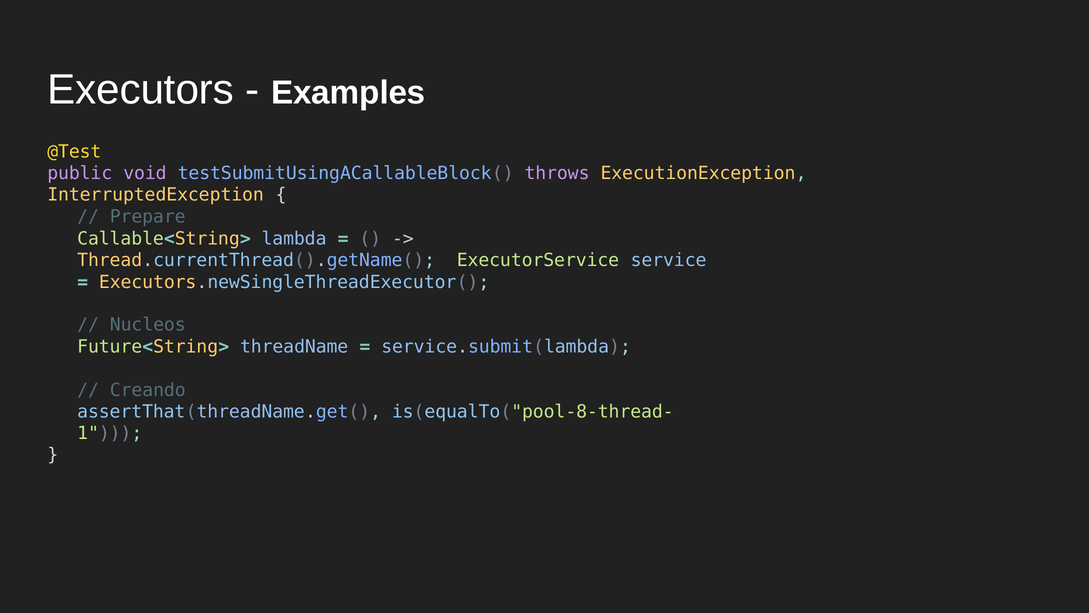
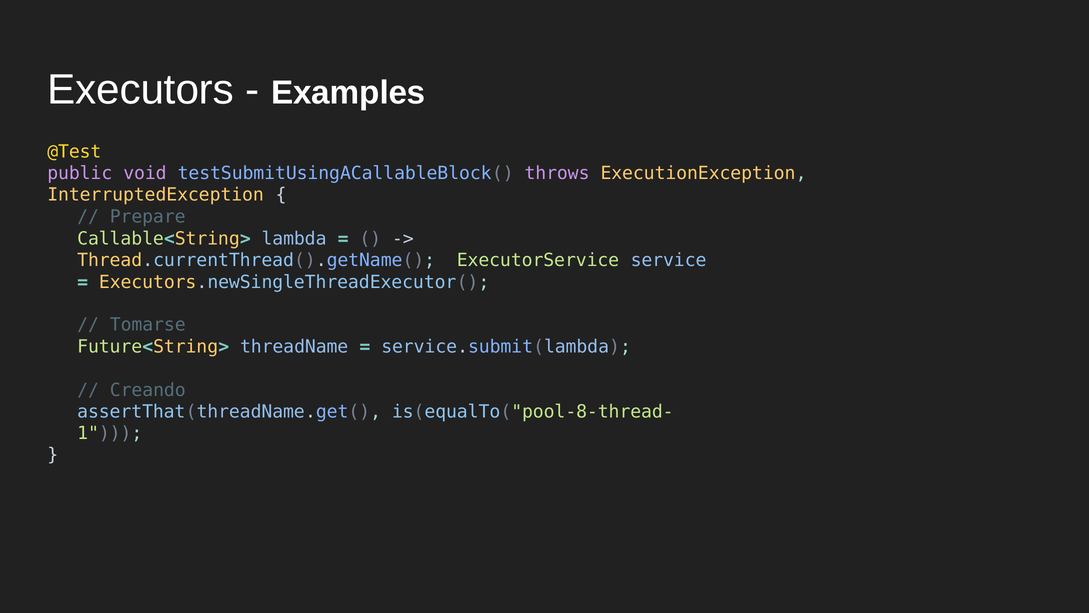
Nucleos: Nucleos -> Tomarse
